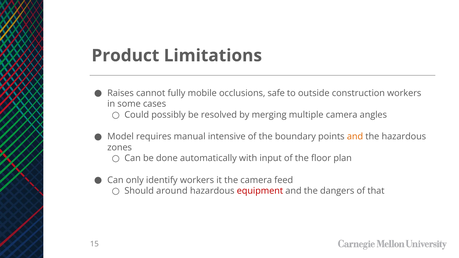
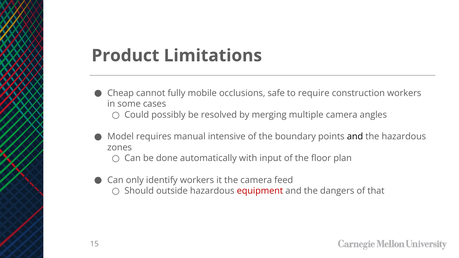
Raises: Raises -> Cheap
outside: outside -> require
and at (355, 137) colour: orange -> black
around: around -> outside
